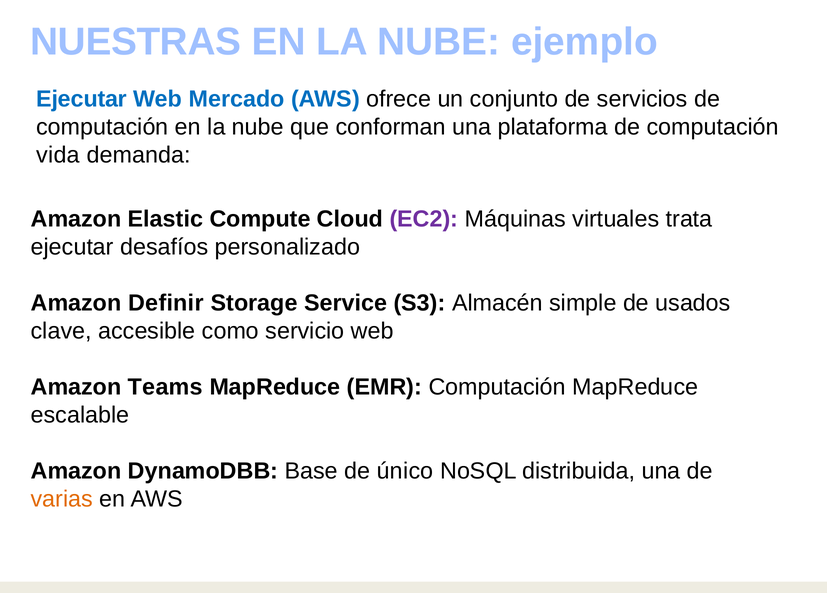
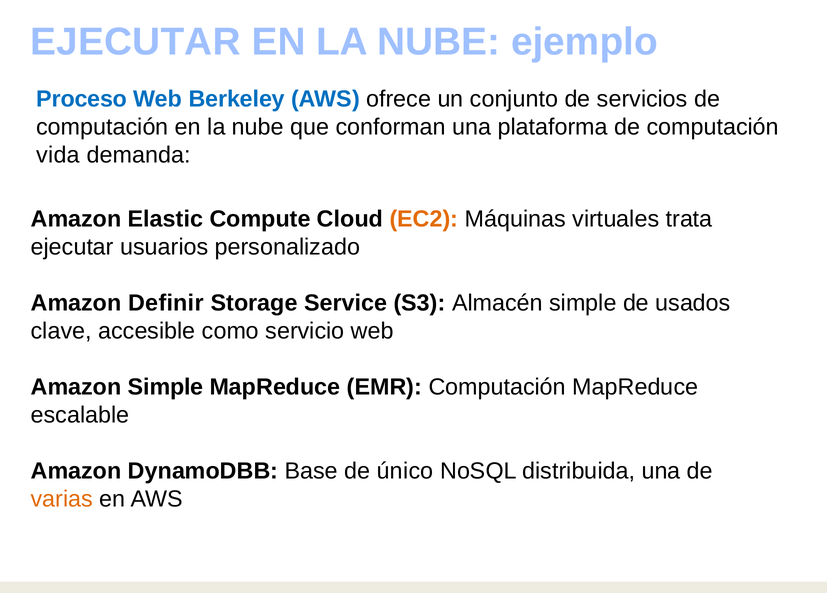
NUESTRAS at (136, 42): NUESTRAS -> EJECUTAR
Ejecutar at (82, 99): Ejecutar -> Proceso
Mercado: Mercado -> Berkeley
EC2 colour: purple -> orange
desafíos: desafíos -> usuarios
Amazon Teams: Teams -> Simple
